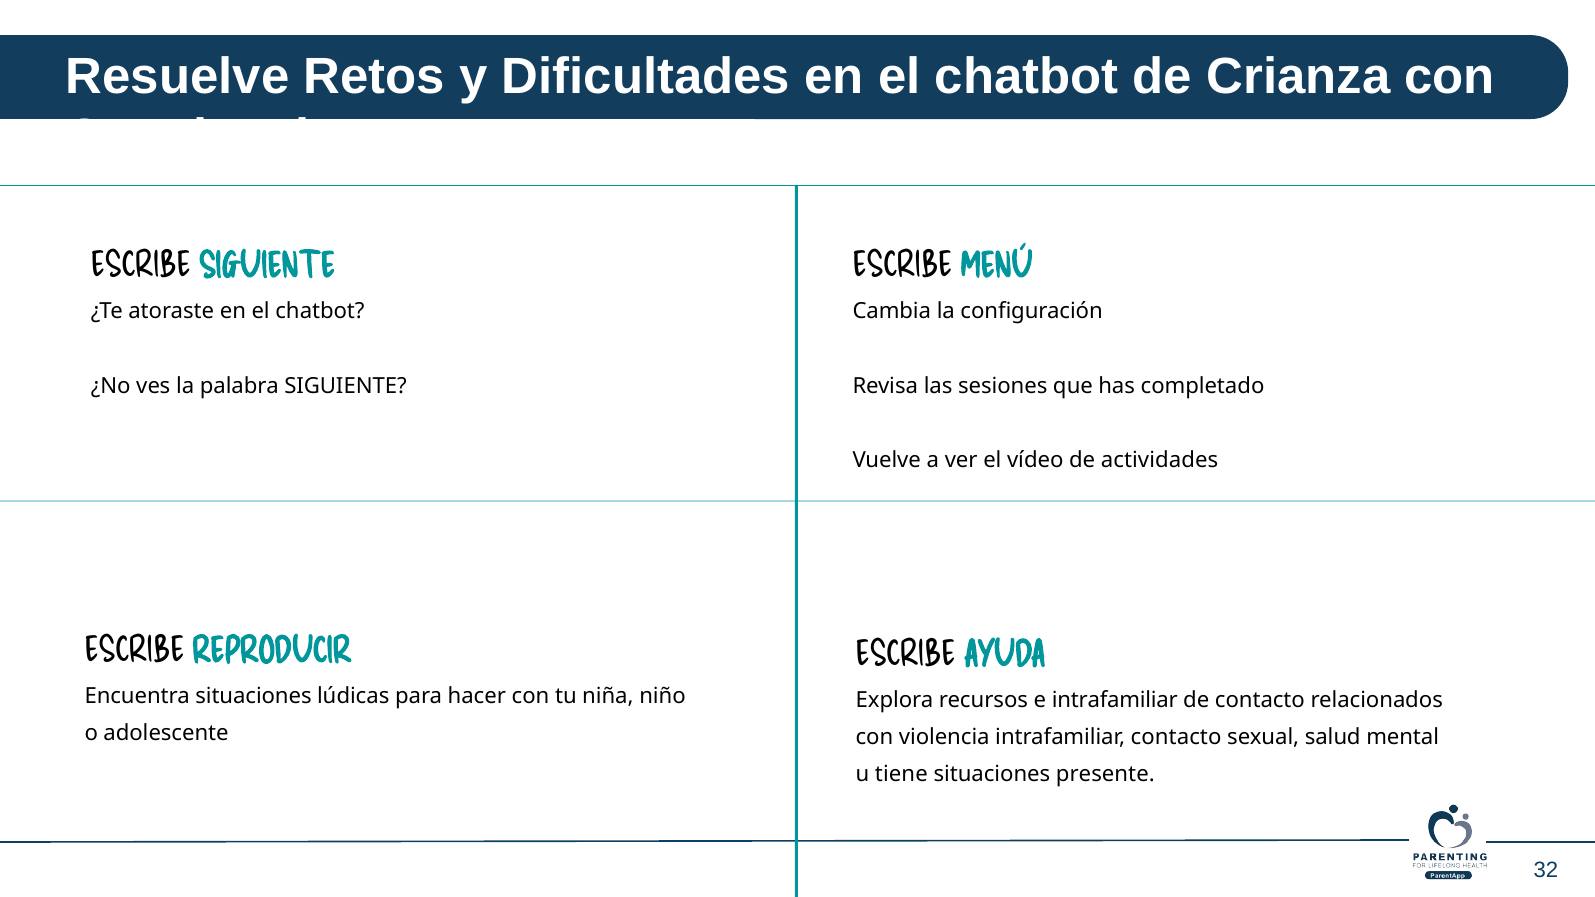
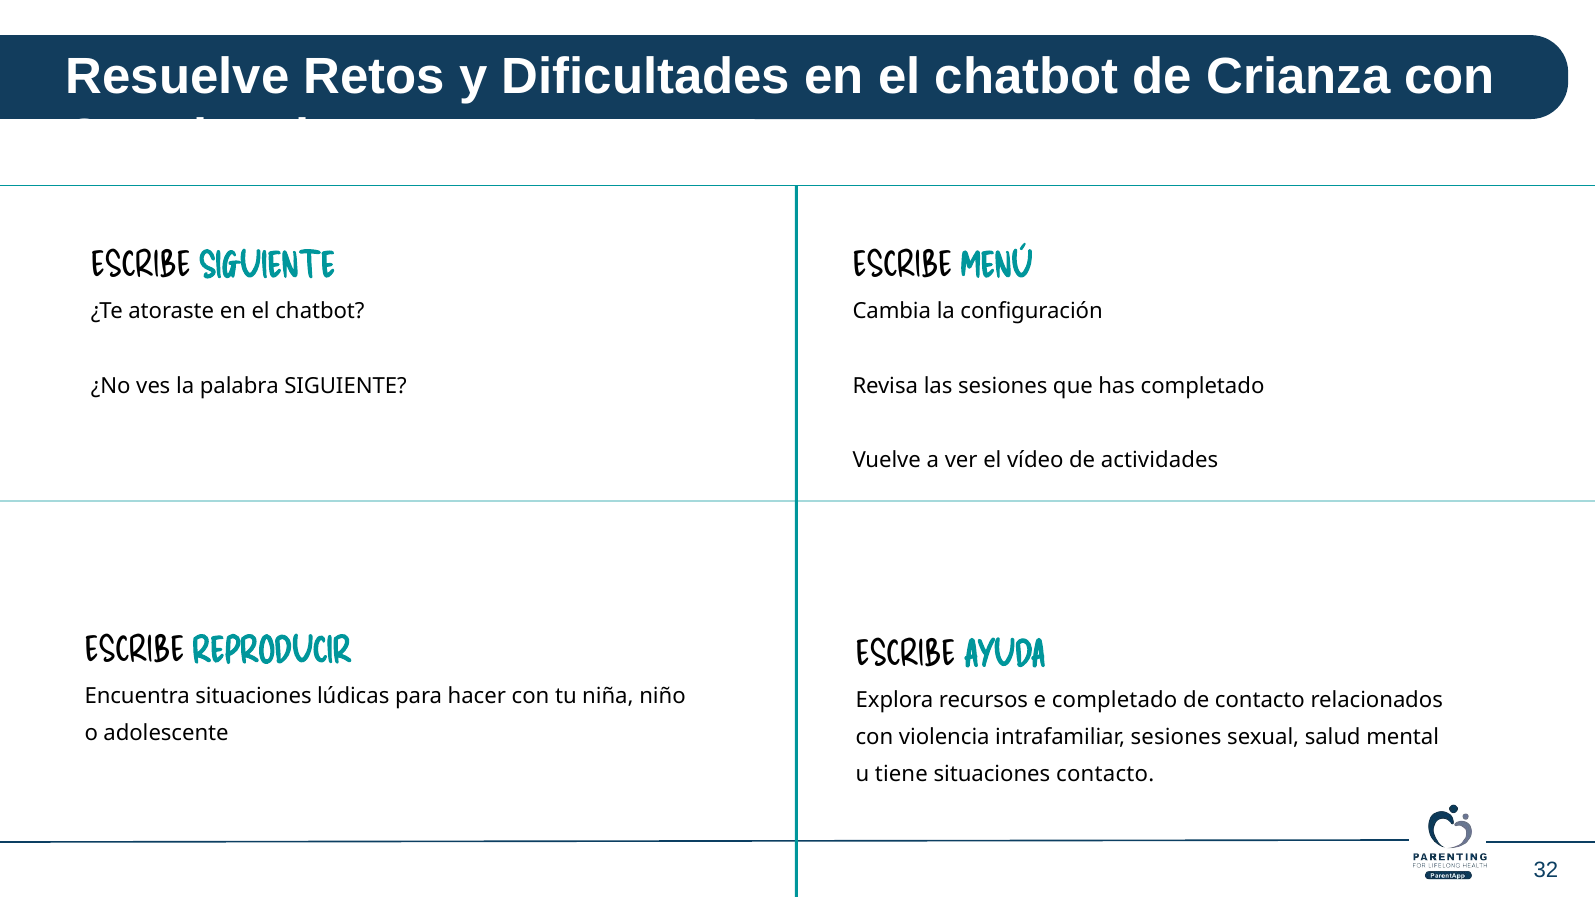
e intrafamiliar: intrafamiliar -> completado
intrafamiliar contacto: contacto -> sesiones
situaciones presente: presente -> contacto
